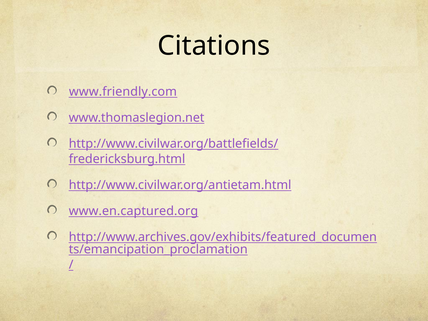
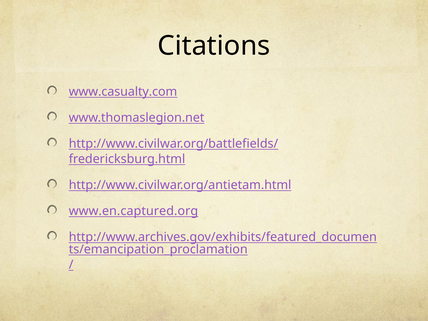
www.friendly.com: www.friendly.com -> www.casualty.com
